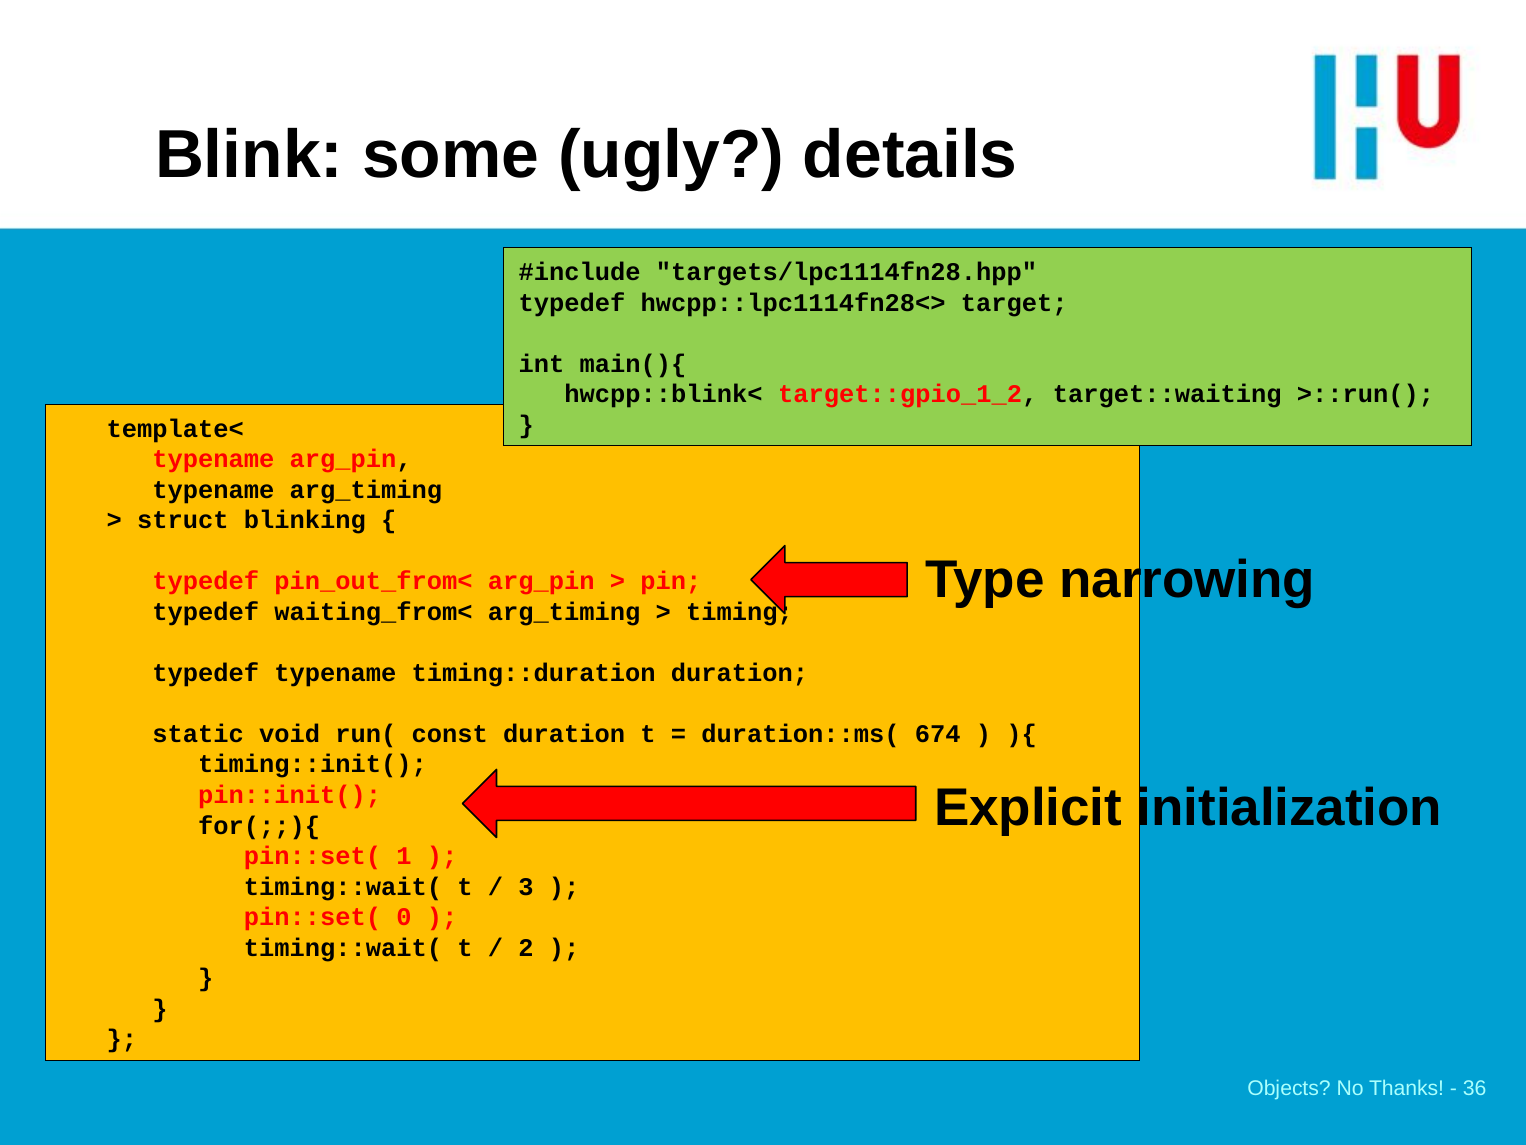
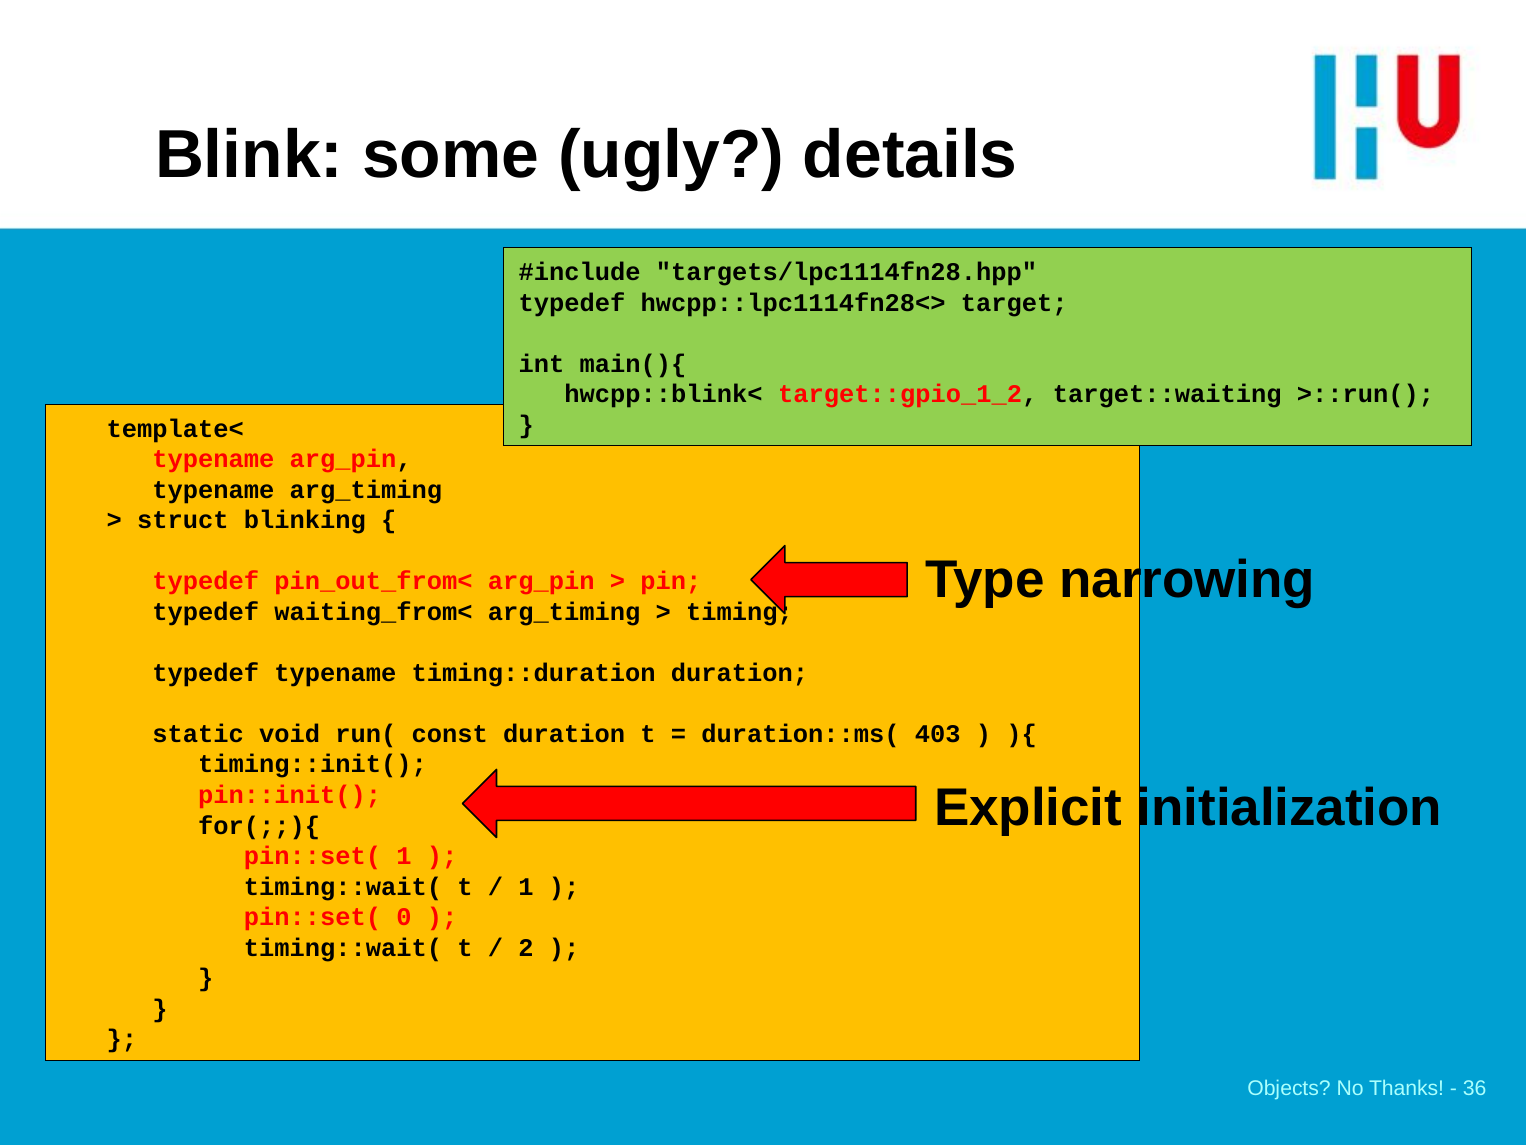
674: 674 -> 403
3 at (526, 886): 3 -> 1
